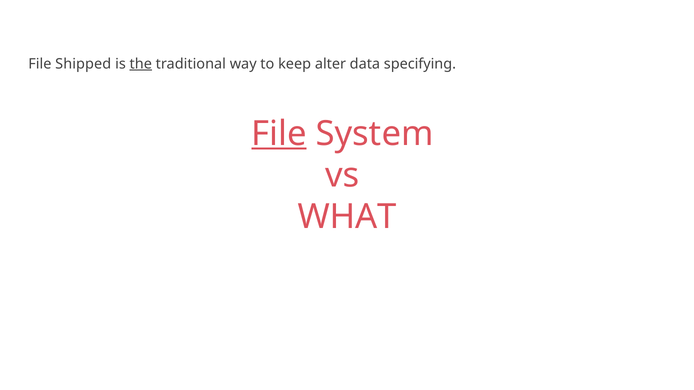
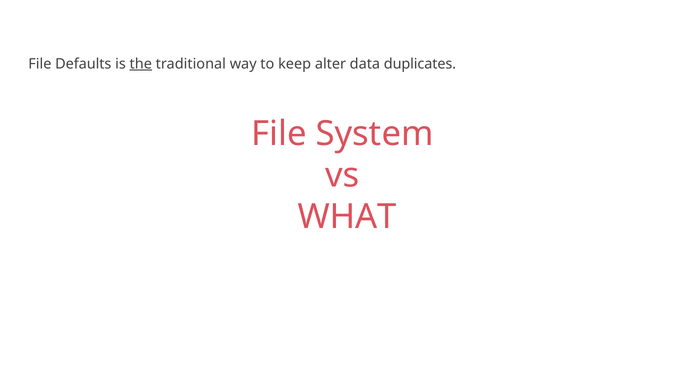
Shipped: Shipped -> Defaults
specifying: specifying -> duplicates
File at (279, 134) underline: present -> none
